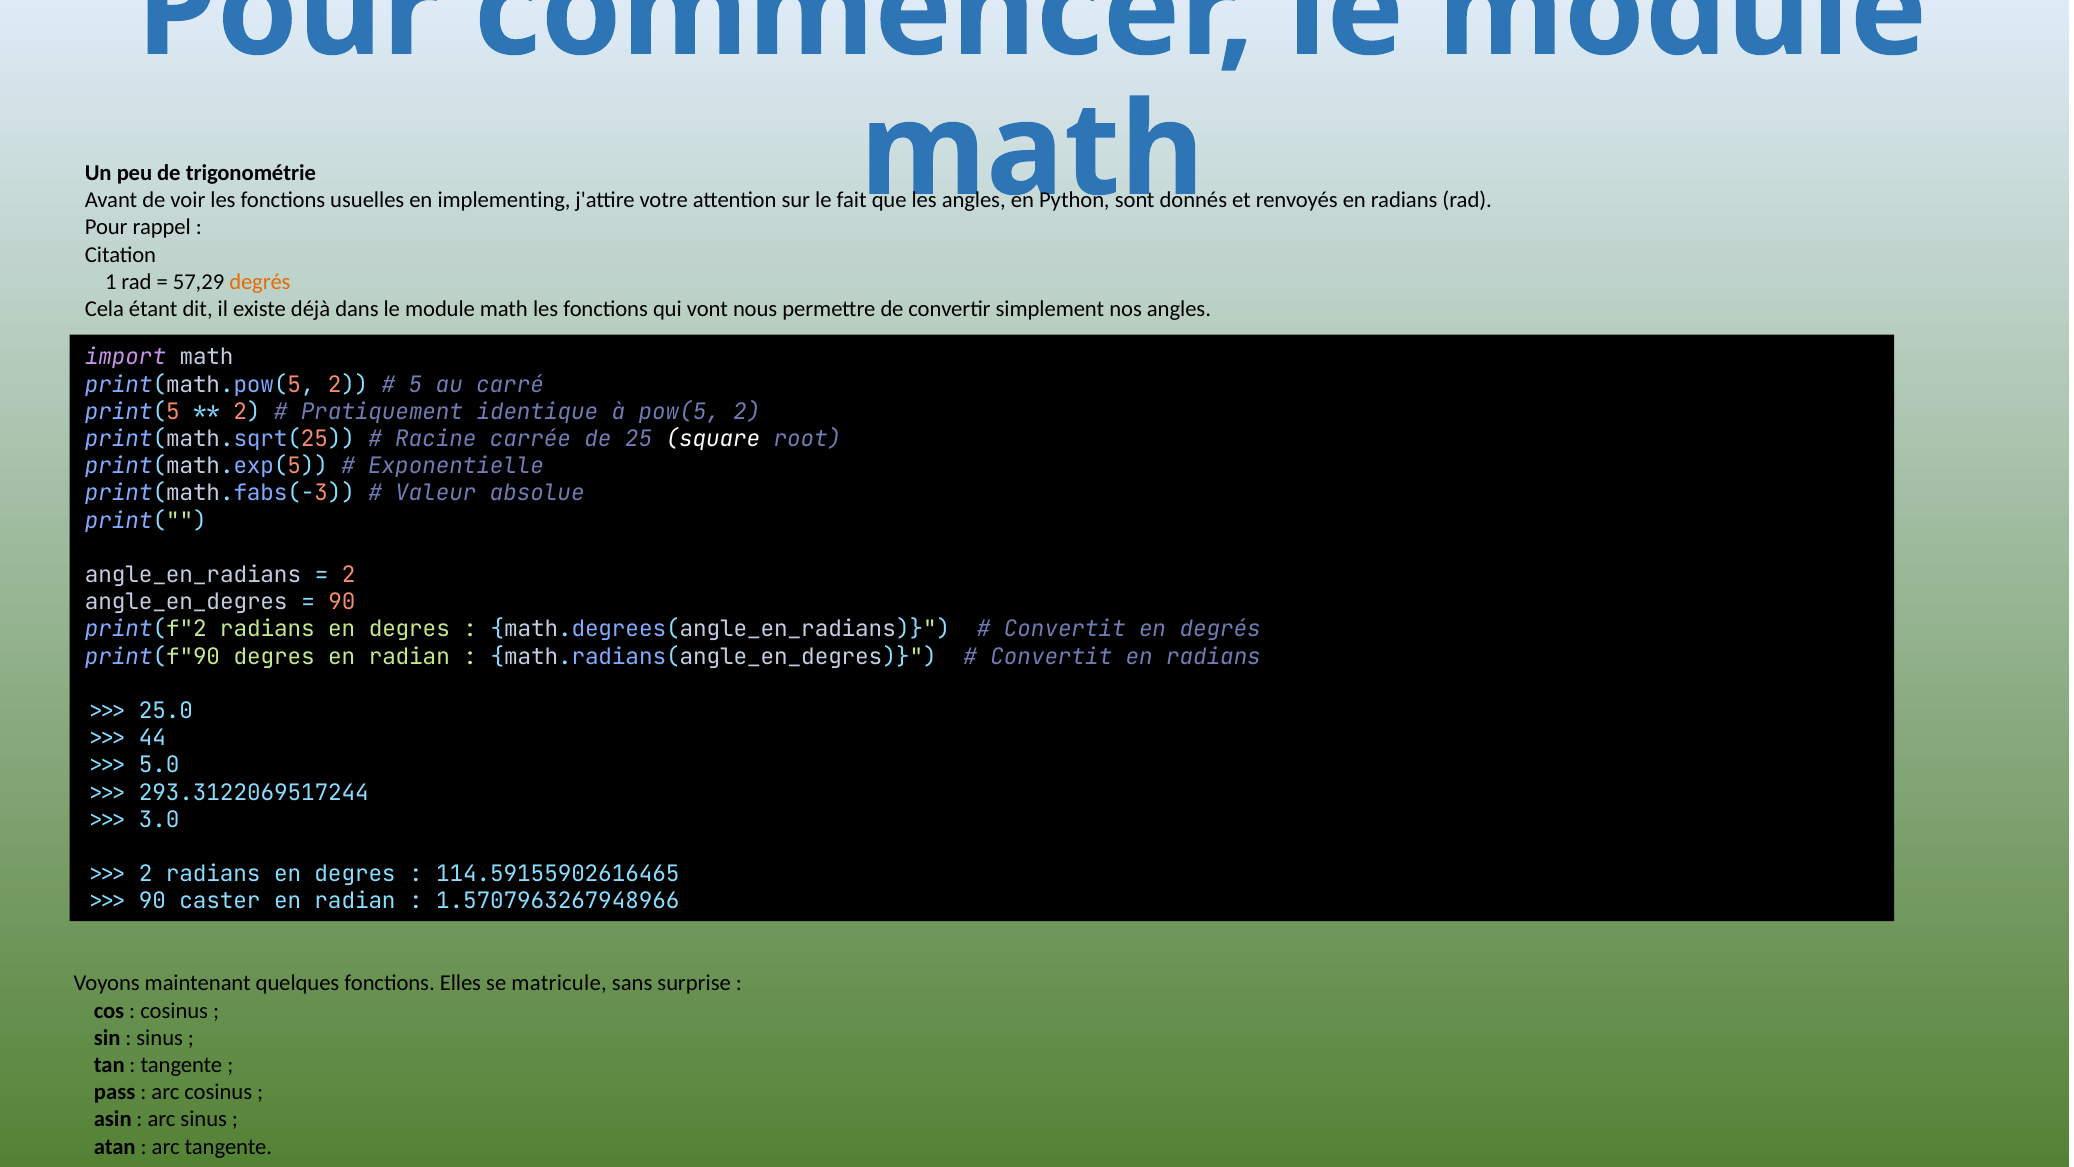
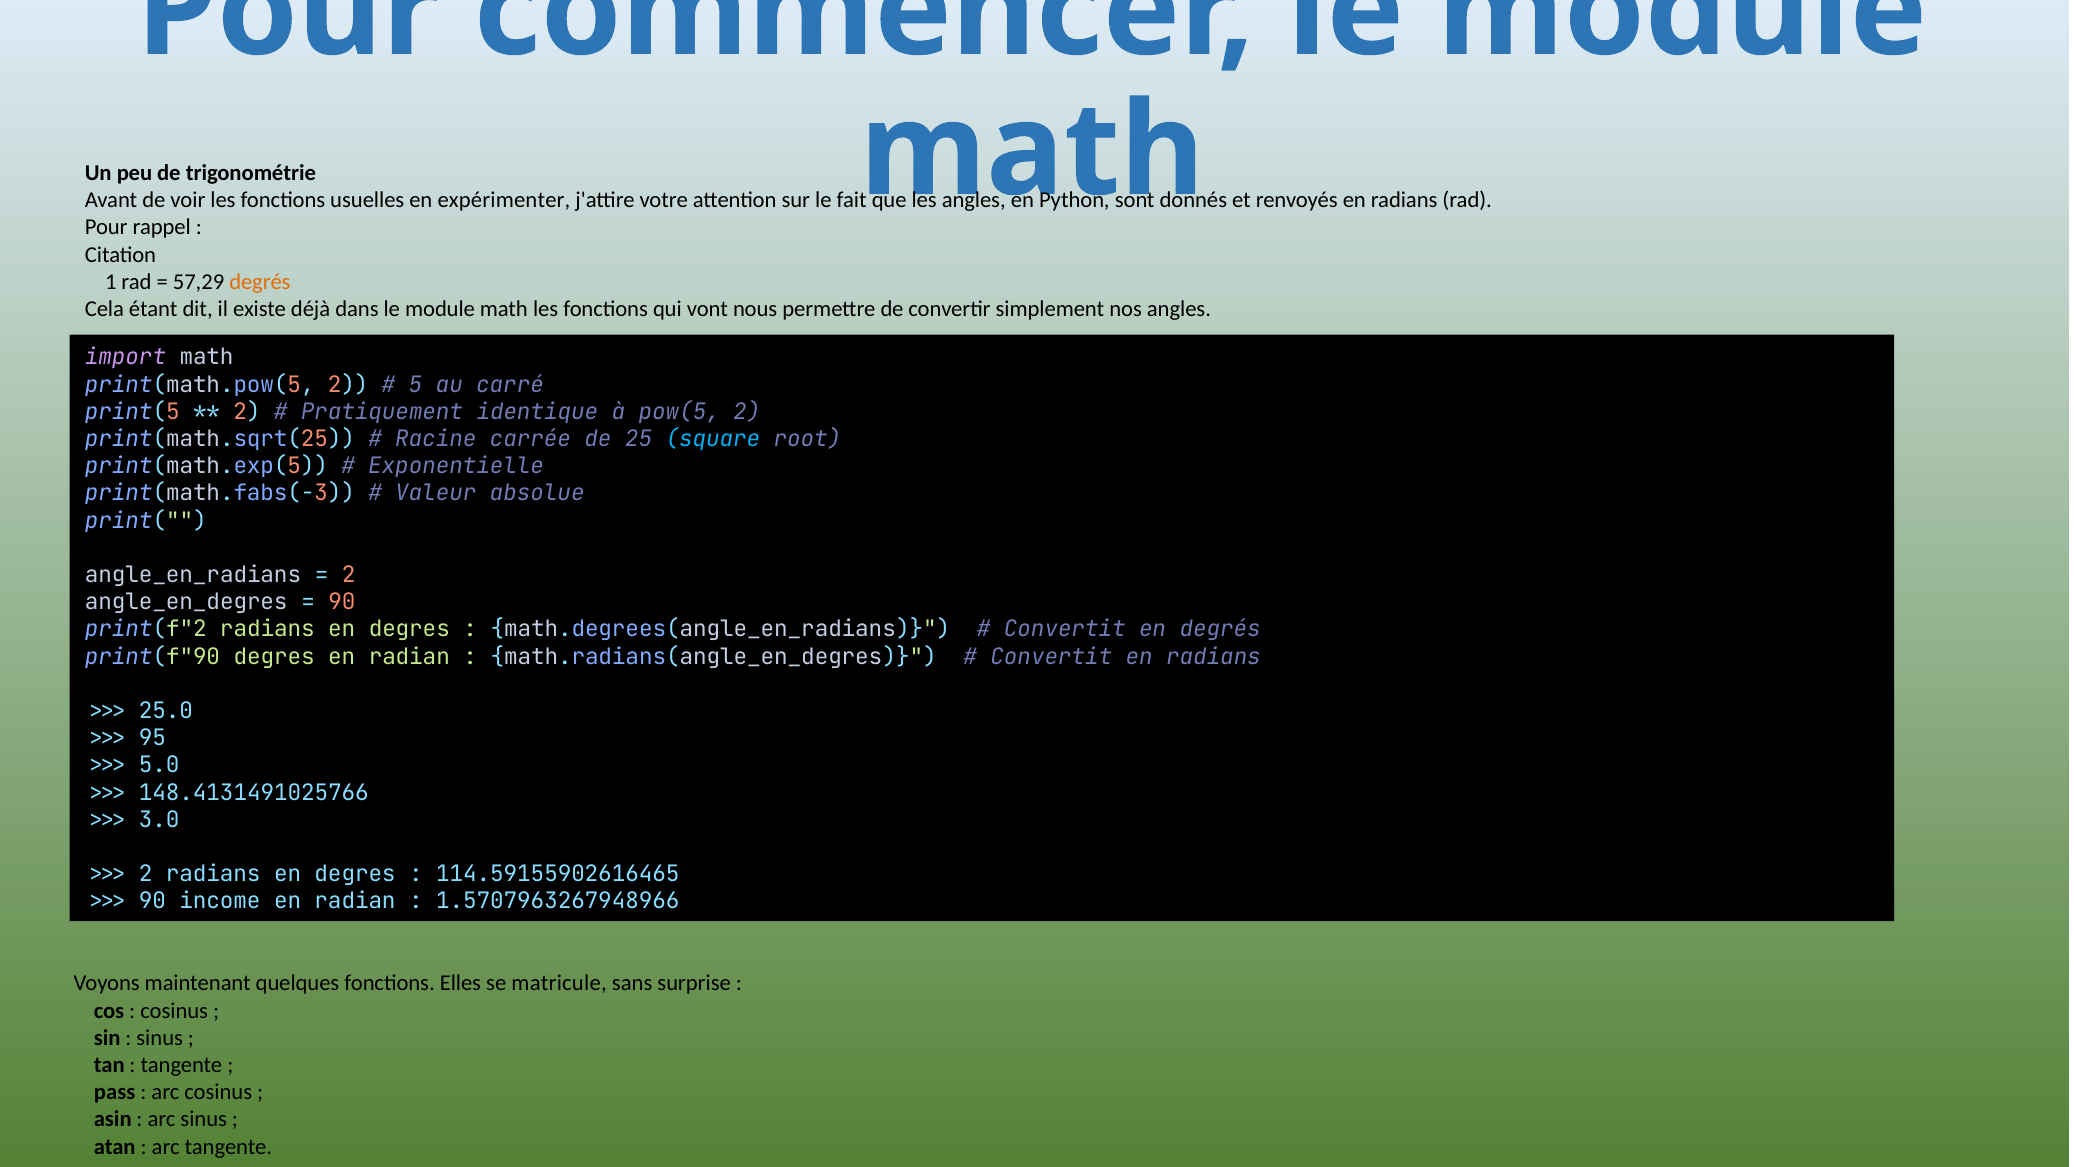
implementing: implementing -> expérimenter
square colour: white -> light blue
44: 44 -> 95
293.3122069517244: 293.3122069517244 -> 148.4131491025766
caster: caster -> income
